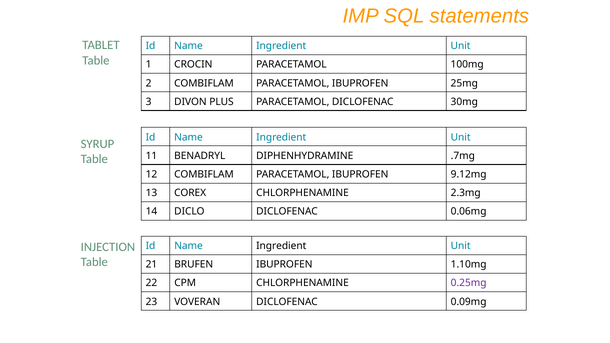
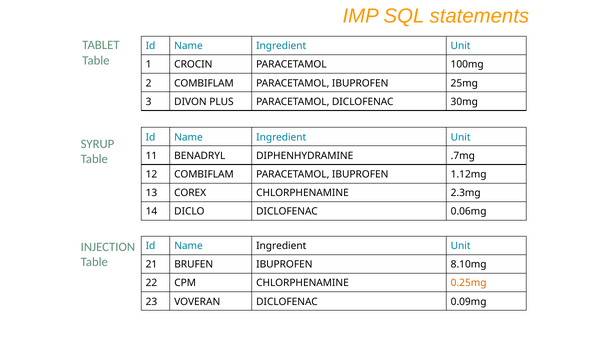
9.12mg: 9.12mg -> 1.12mg
1.10mg: 1.10mg -> 8.10mg
0.25mg colour: purple -> orange
